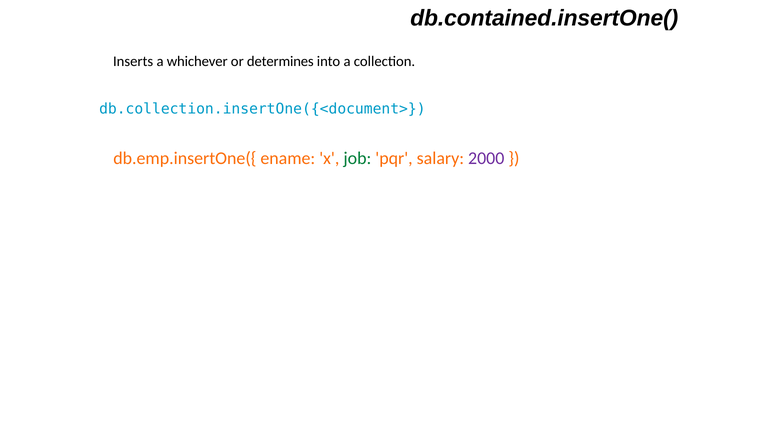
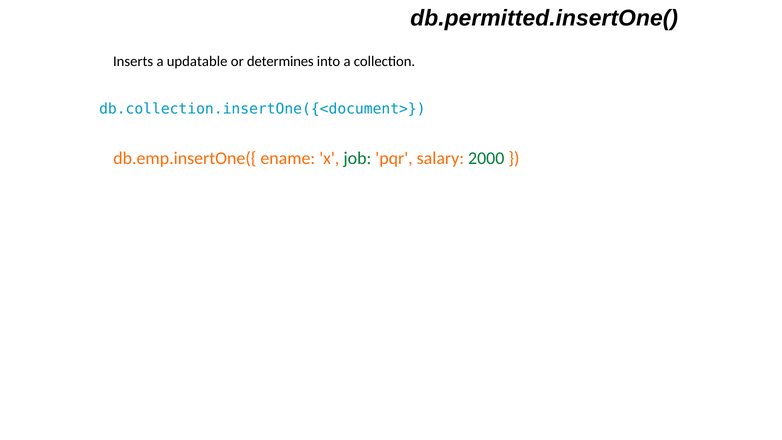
db.contained.insertOne(: db.contained.insertOne( -> db.permitted.insertOne(
whichever: whichever -> updatable
2000 colour: purple -> green
